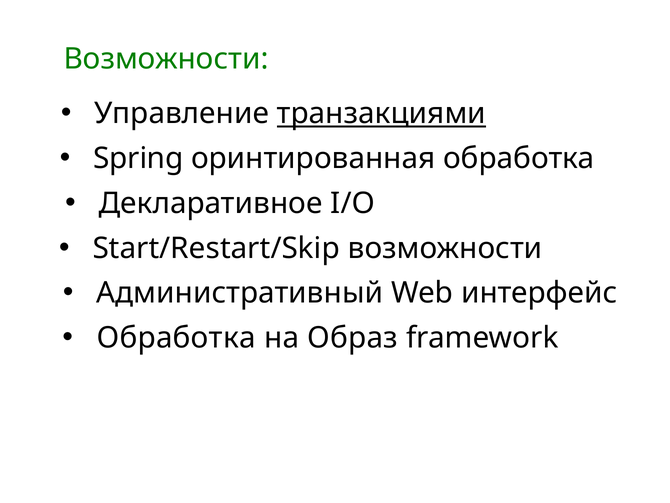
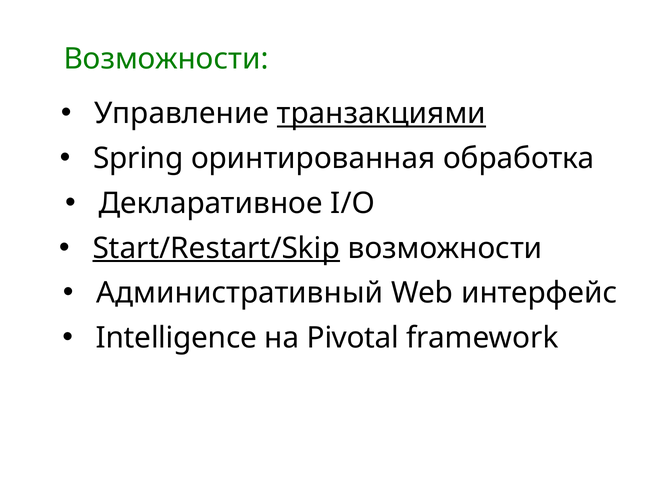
Start/Restart/Skip underline: none -> present
Обработка at (176, 338): Обработка -> Intelligence
Образ: Образ -> Pivotal
